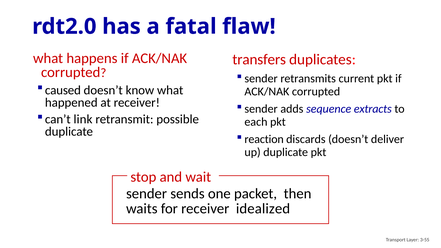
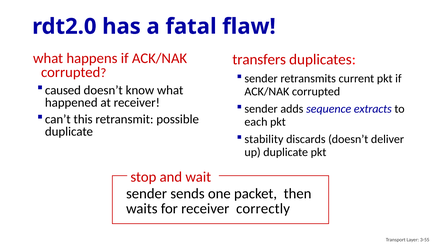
link: link -> this
reaction: reaction -> stability
idealized: idealized -> correctly
